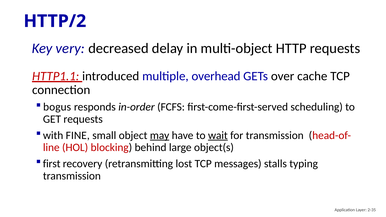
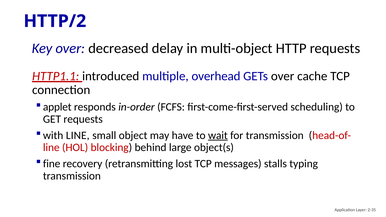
Key very: very -> over
bogus: bogus -> applet
with FINE: FINE -> LINE
may underline: present -> none
first: first -> fine
